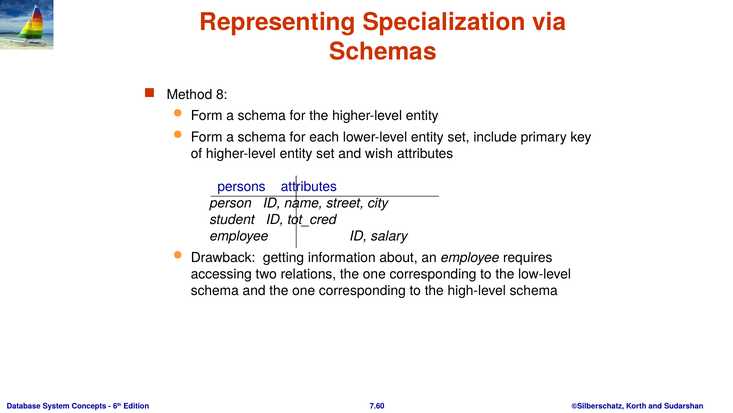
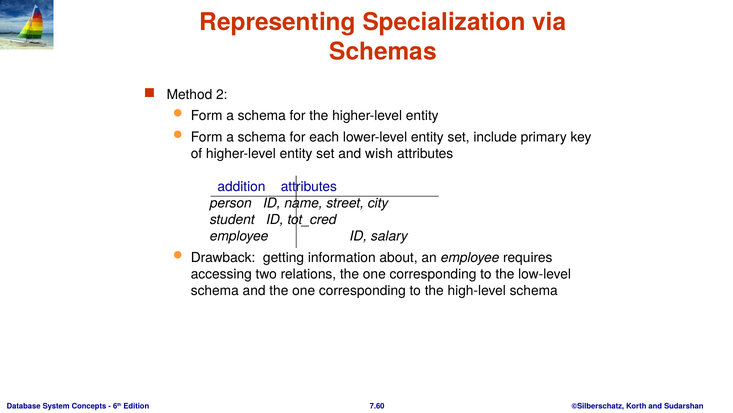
8: 8 -> 2
persons: persons -> addition
